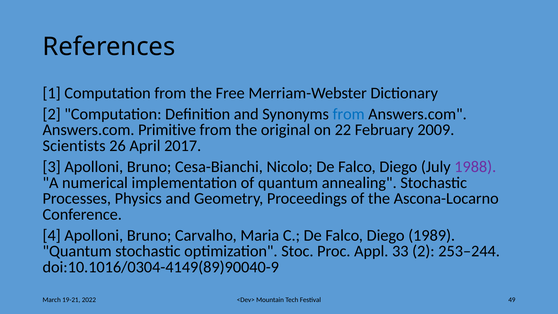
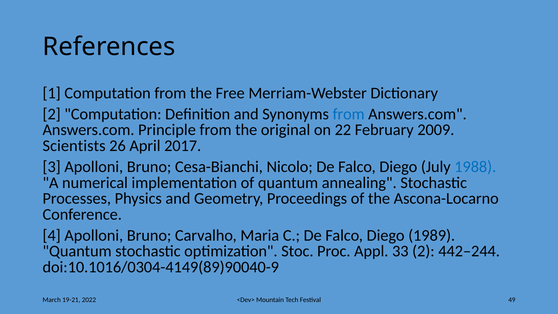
Primitive: Primitive -> Principle
1988 colour: purple -> blue
253–244: 253–244 -> 442–244
